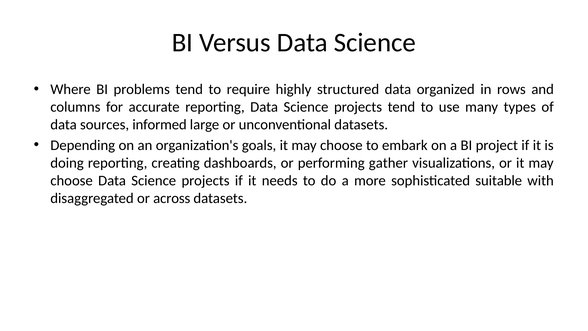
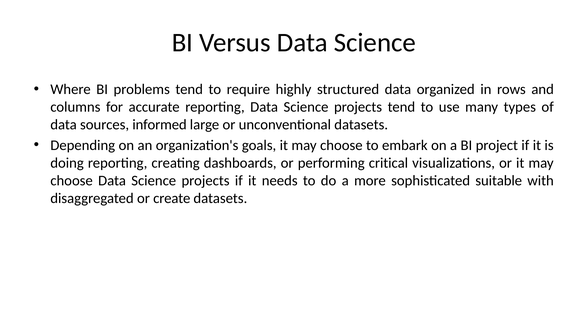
gather: gather -> critical
across: across -> create
